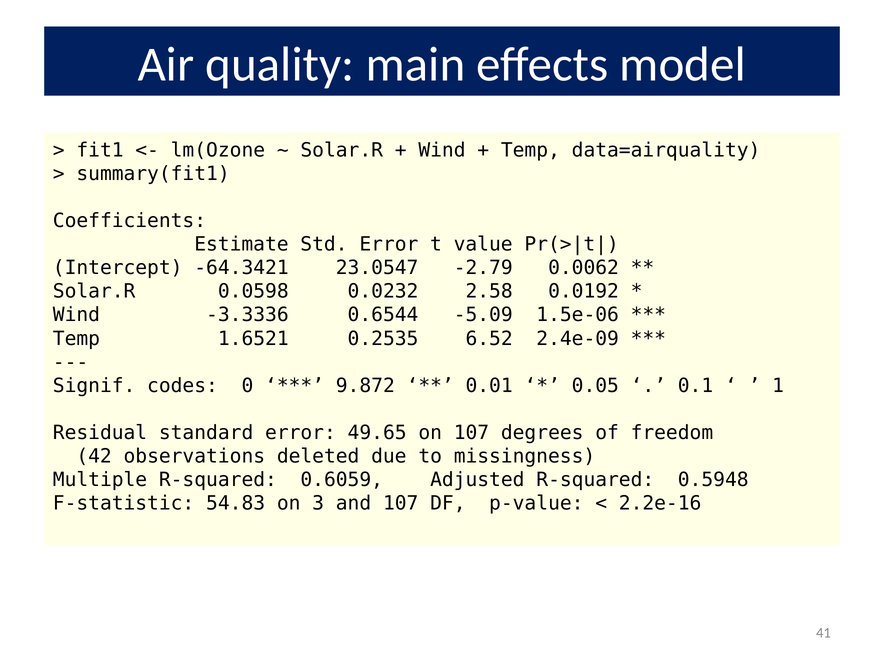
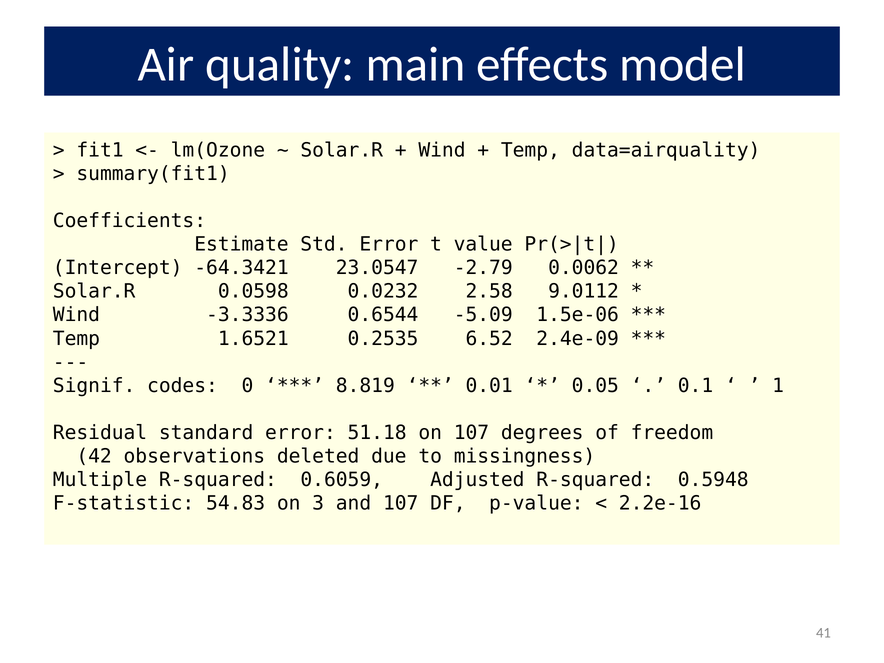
0.0192: 0.0192 -> 9.0112
9.872: 9.872 -> 8.819
49.65: 49.65 -> 51.18
